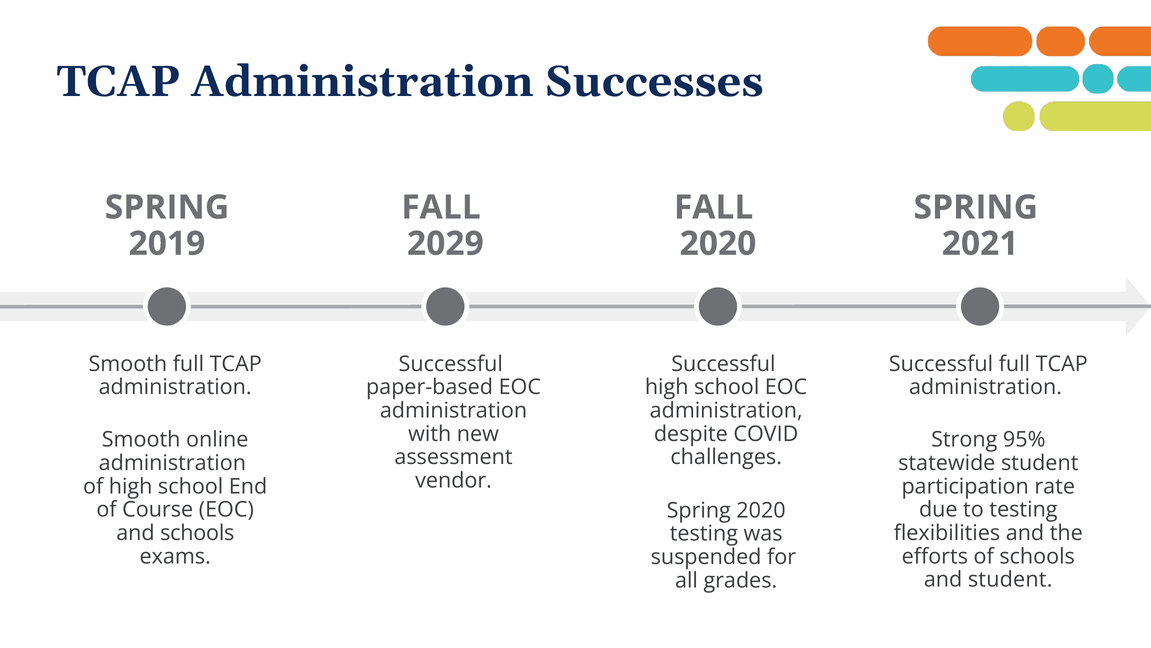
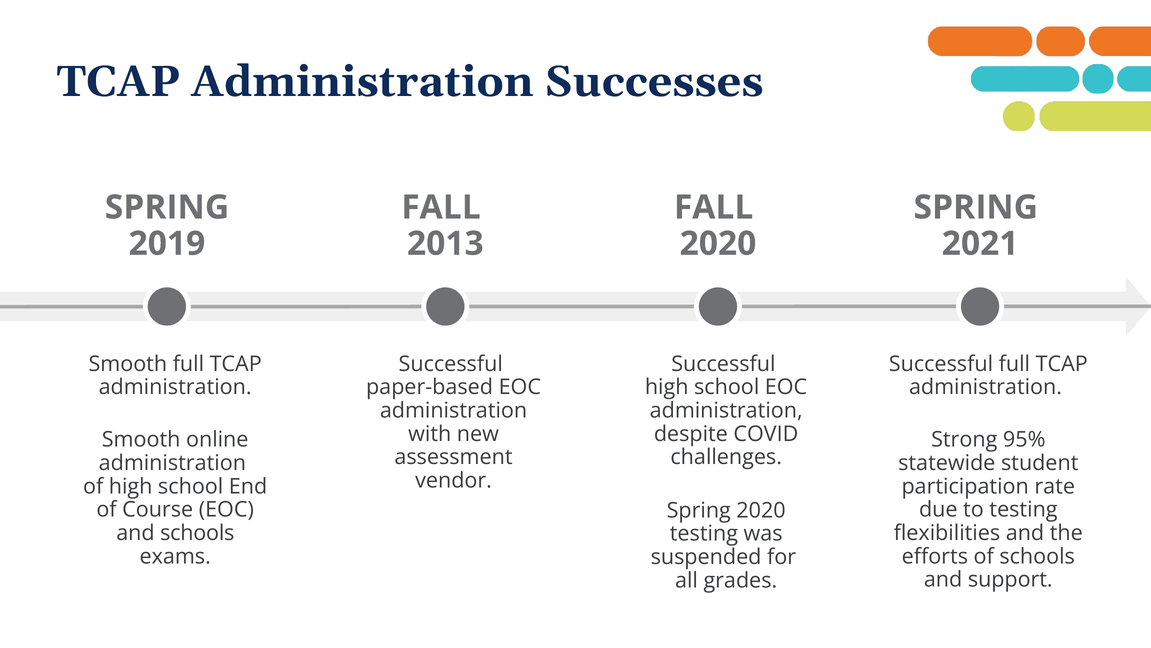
2029: 2029 -> 2013
and student: student -> support
